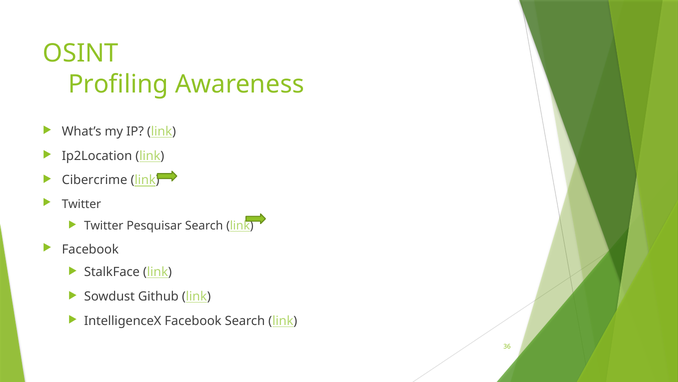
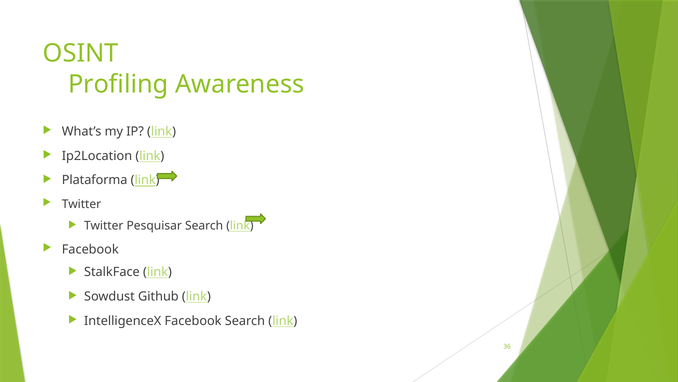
Cibercrime: Cibercrime -> Plataforma
